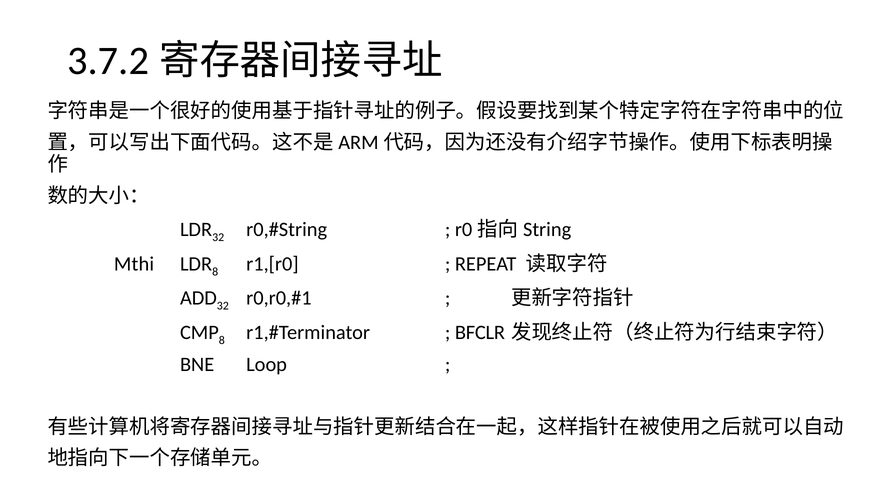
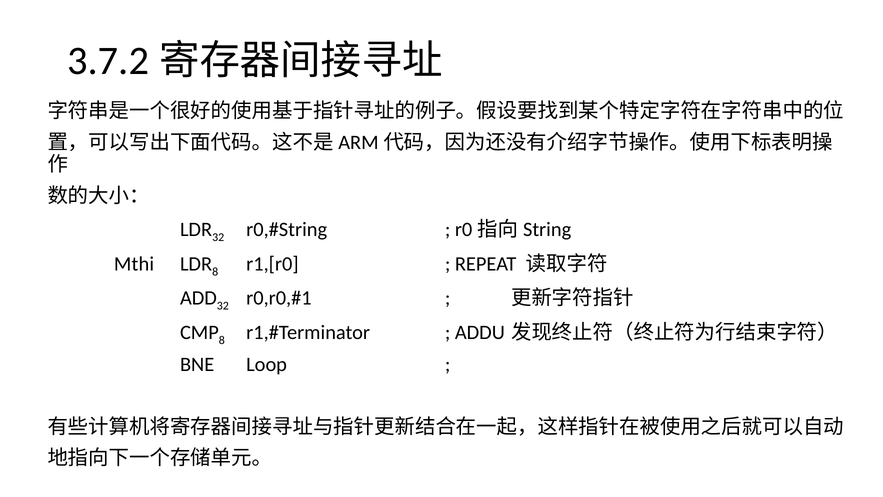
BFCLR: BFCLR -> ADDU
